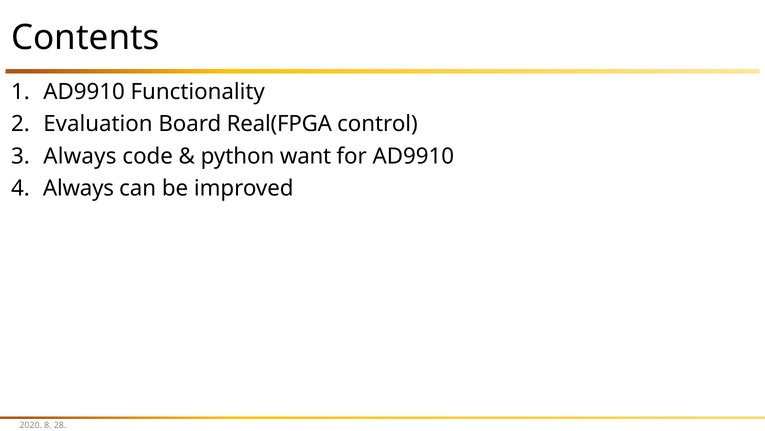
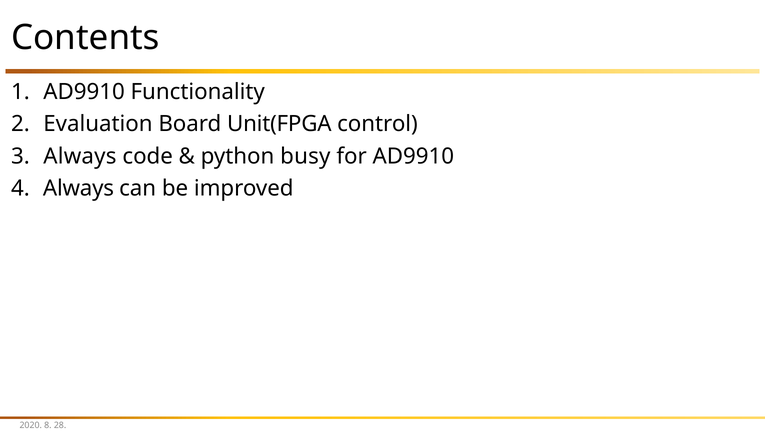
Real(FPGA: Real(FPGA -> Unit(FPGA
want: want -> busy
